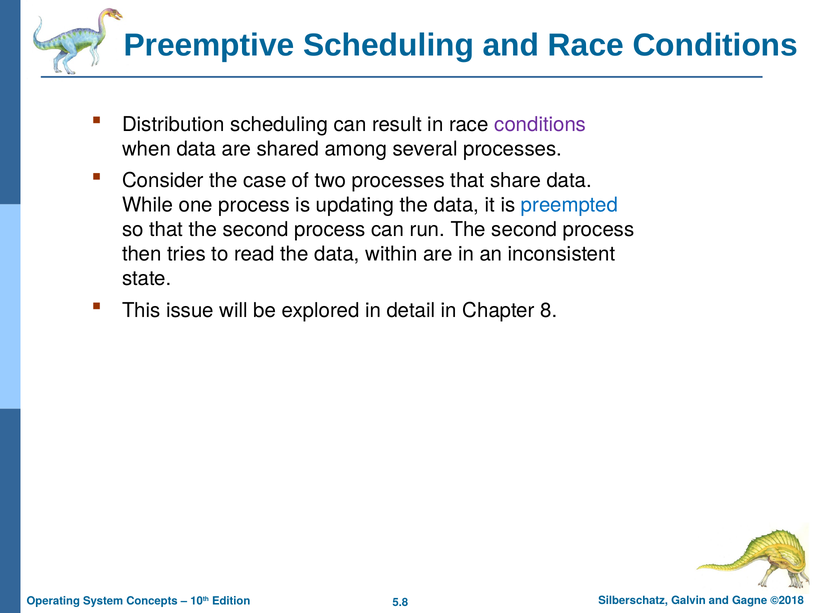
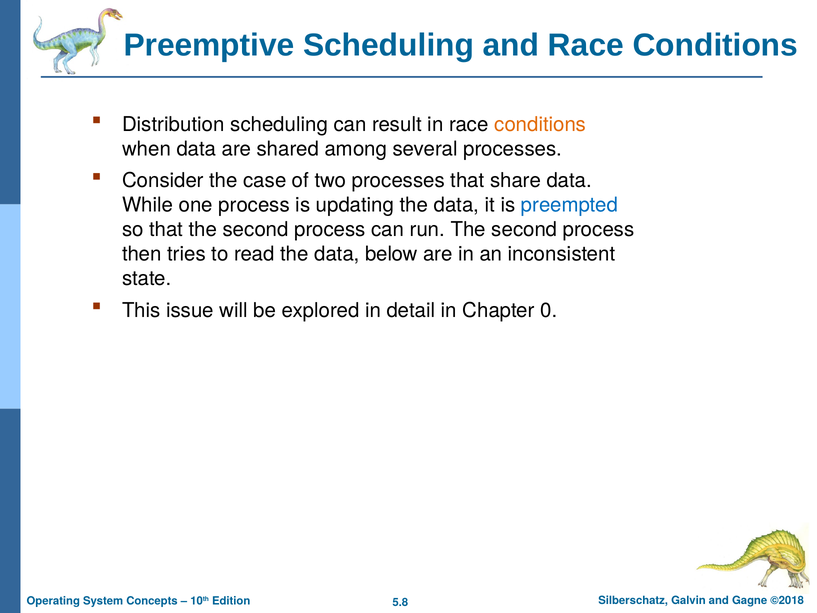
conditions at (540, 124) colour: purple -> orange
within: within -> below
8: 8 -> 0
